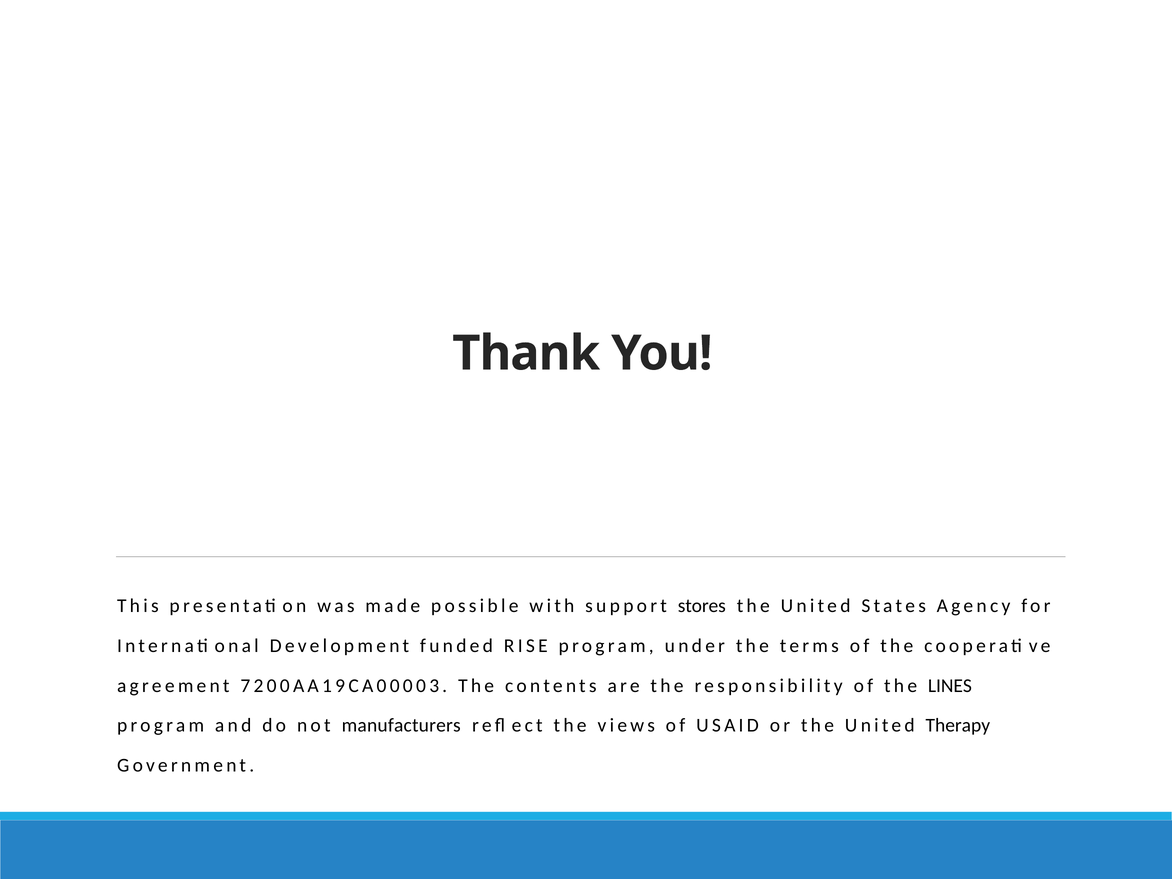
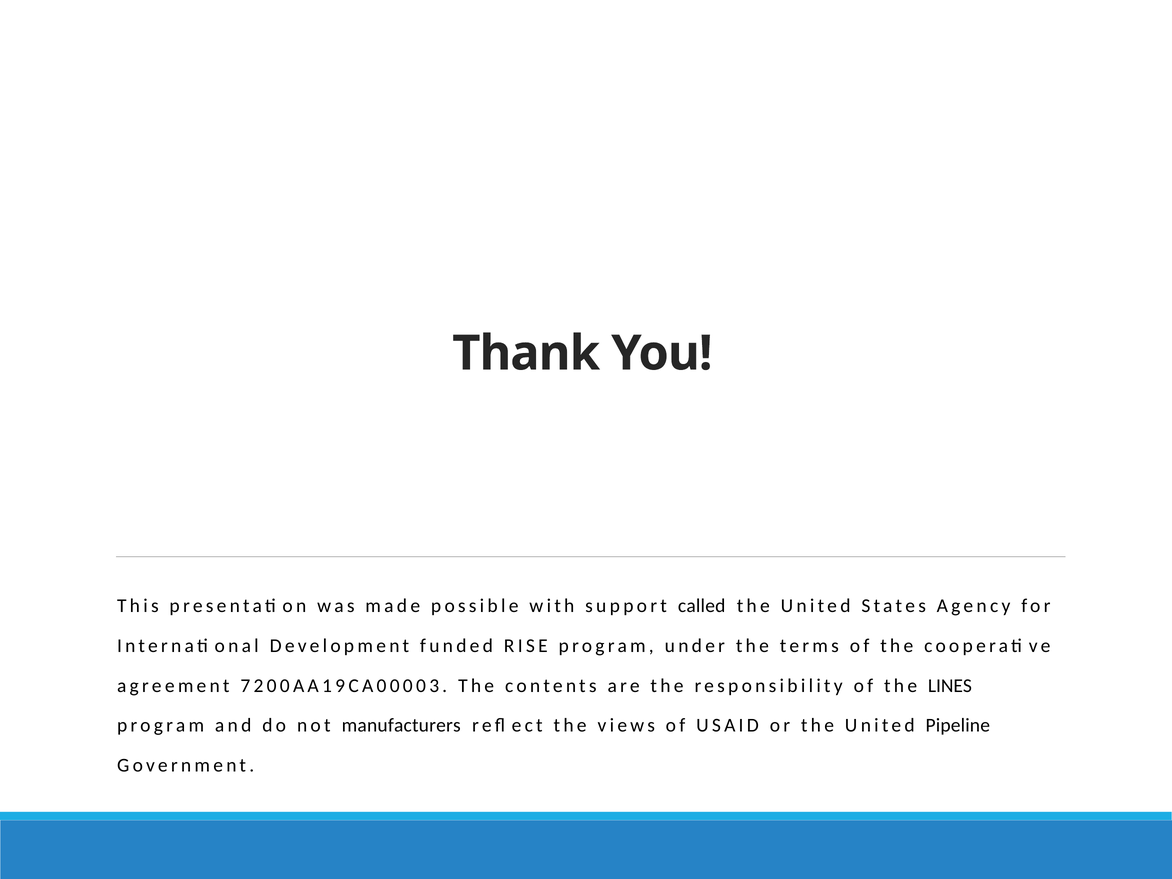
stores: stores -> called
Therapy: Therapy -> Pipeline
